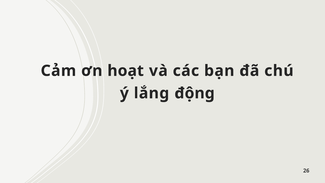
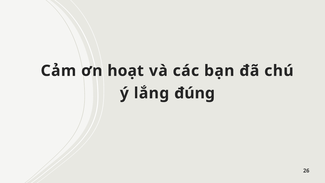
động: động -> đúng
